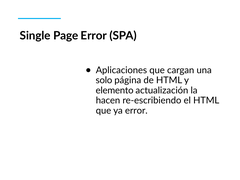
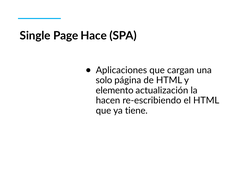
Page Error: Error -> Hace
ya error: error -> tiene
